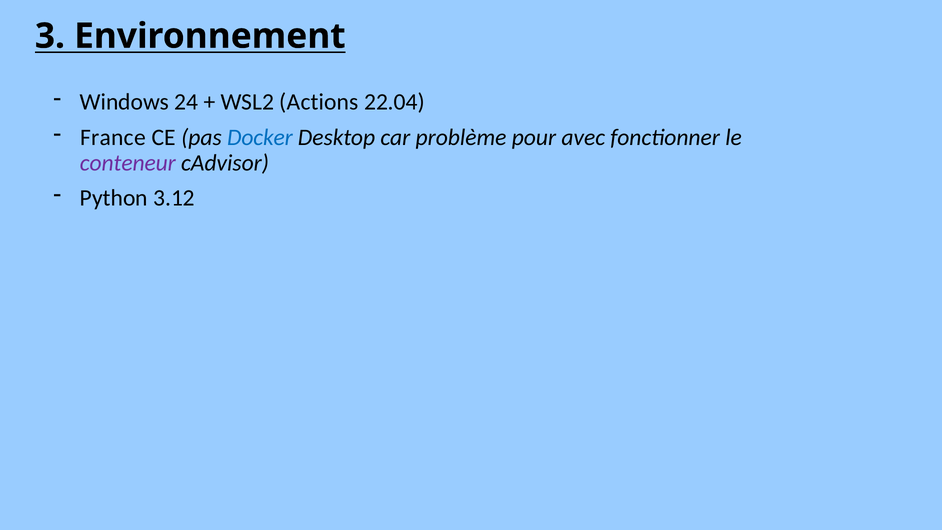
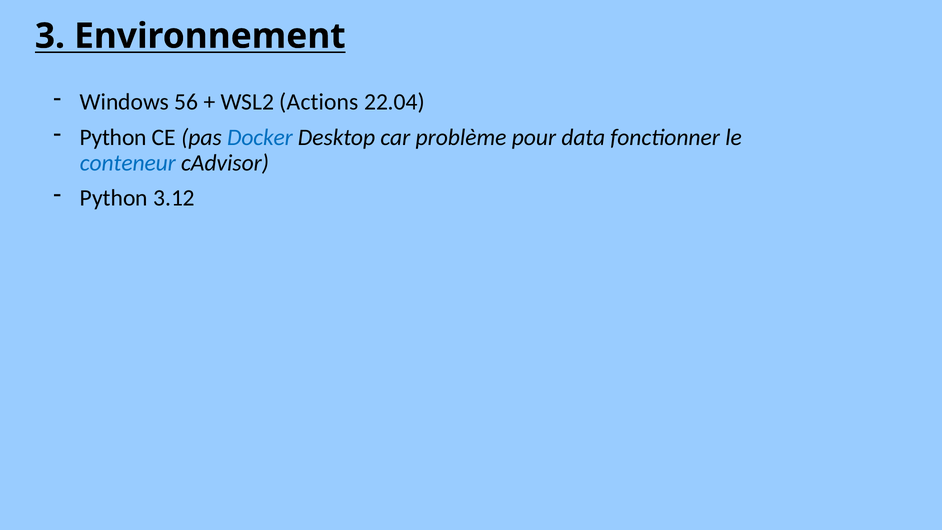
24: 24 -> 56
France at (113, 137): France -> Python
avec: avec -> data
conteneur colour: purple -> blue
